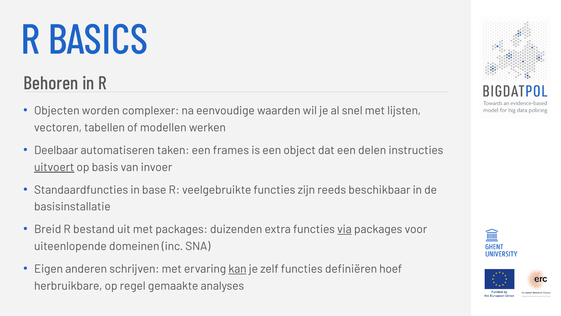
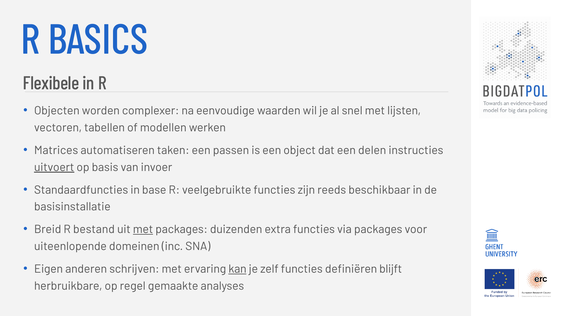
Behoren: Behoren -> Flexibele
Deelbaar: Deelbaar -> Matrices
frames: frames -> passen
met at (143, 229) underline: none -> present
via underline: present -> none
hoef: hoef -> blijft
